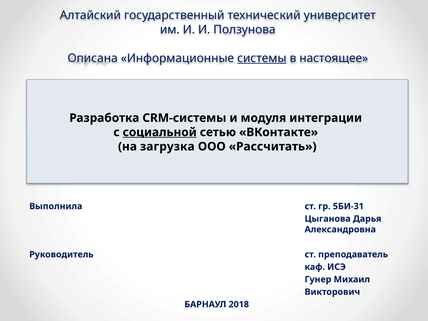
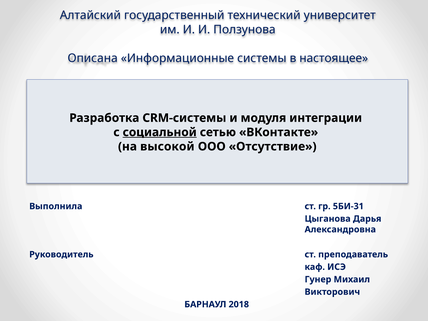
системы underline: present -> none
загрузка: загрузка -> высокой
Рассчитать: Рассчитать -> Отсутствие
